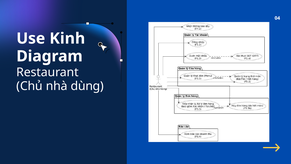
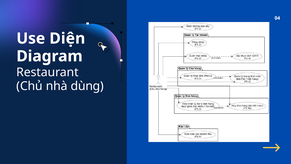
Kinh: Kinh -> Diện
